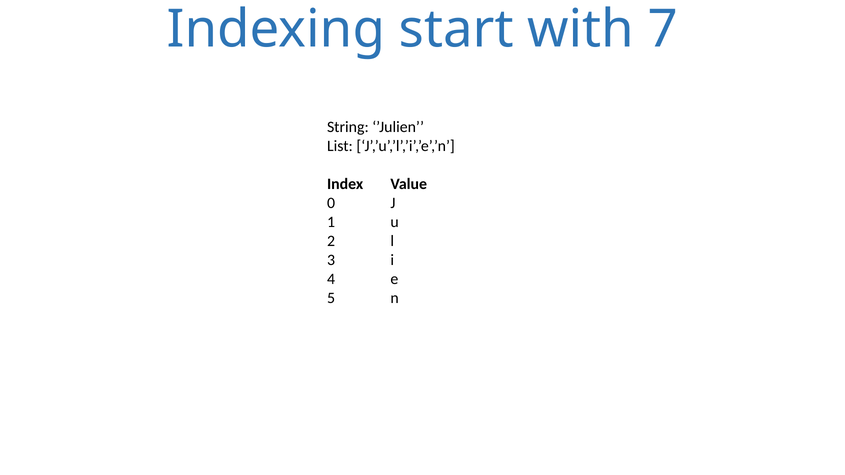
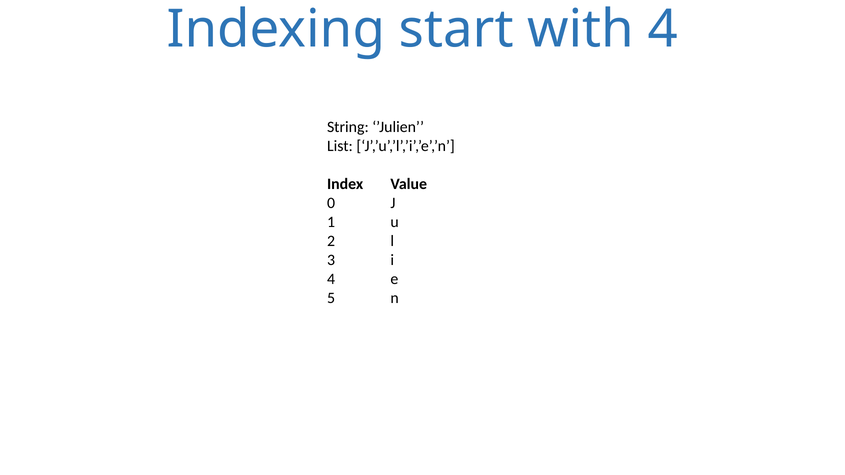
with 7: 7 -> 4
